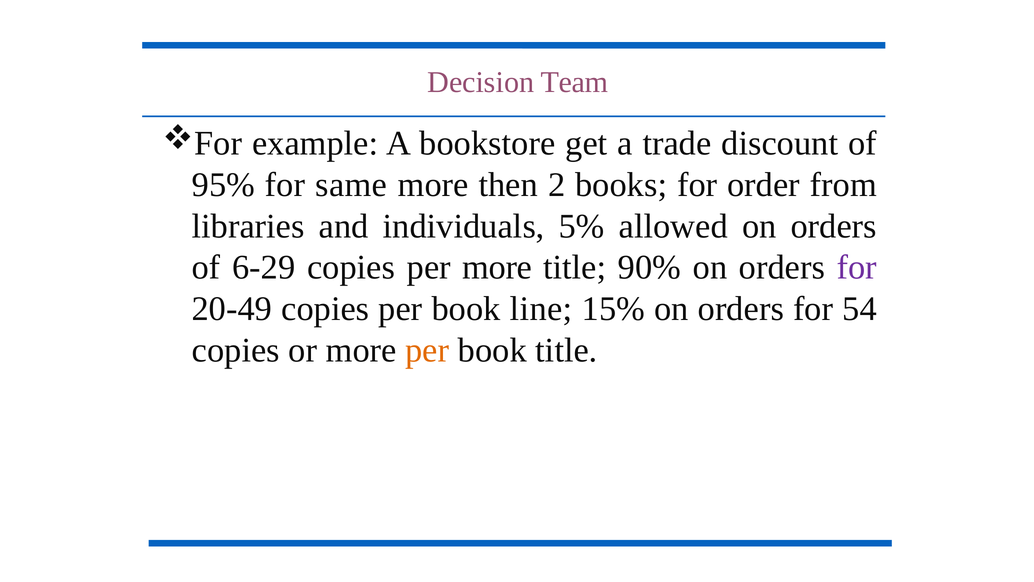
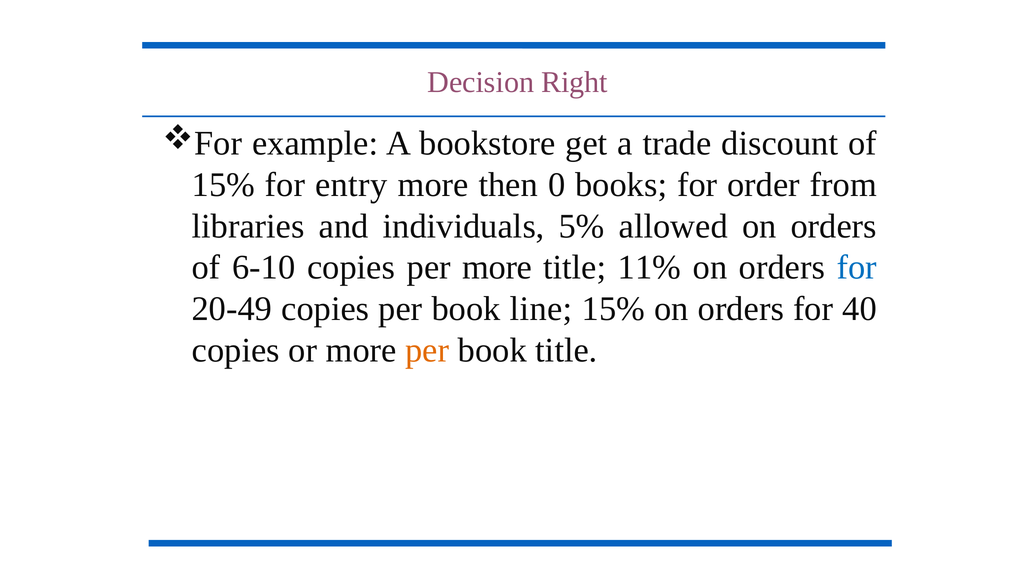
Team: Team -> Right
95% at (223, 185): 95% -> 15%
same: same -> entry
2: 2 -> 0
6-29: 6-29 -> 6-10
90%: 90% -> 11%
for at (857, 267) colour: purple -> blue
54: 54 -> 40
